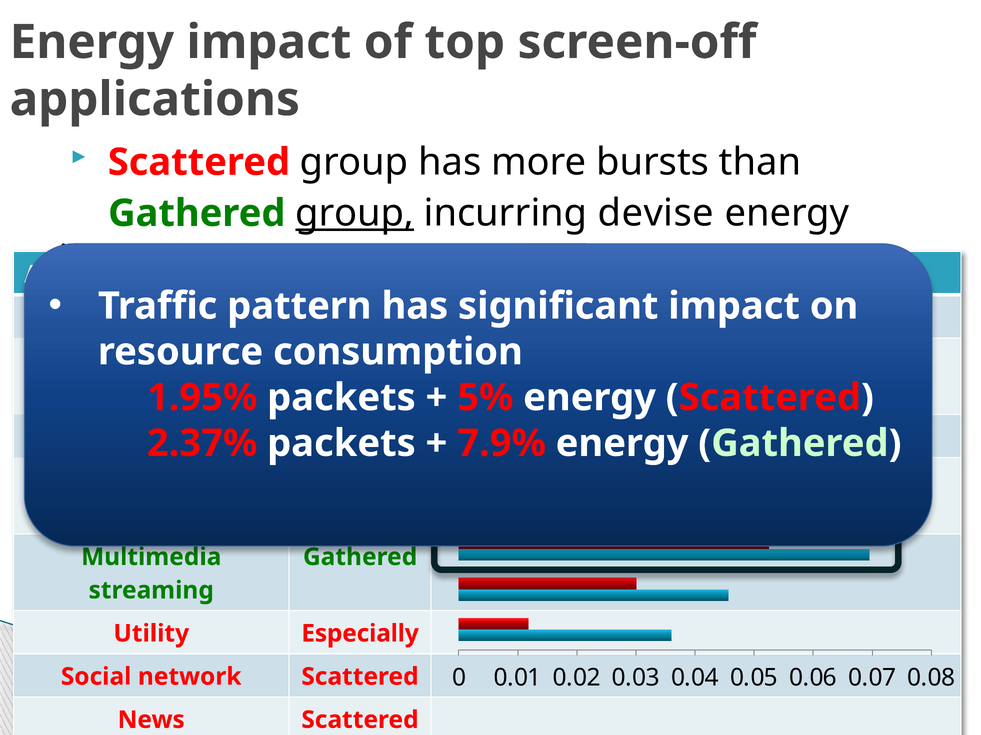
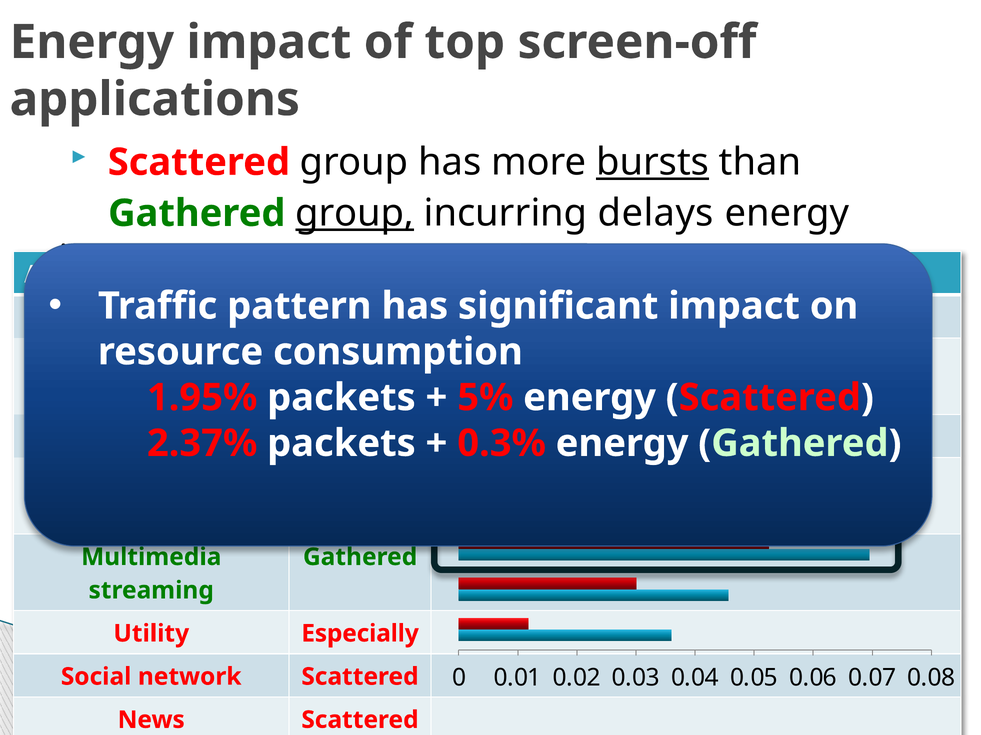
bursts underline: none -> present
devise: devise -> delays
7.9%: 7.9% -> 0.3%
